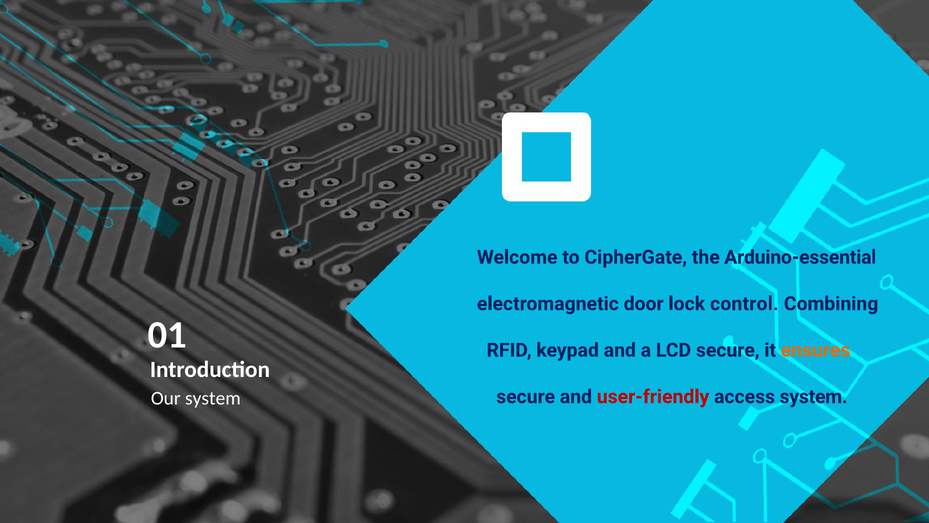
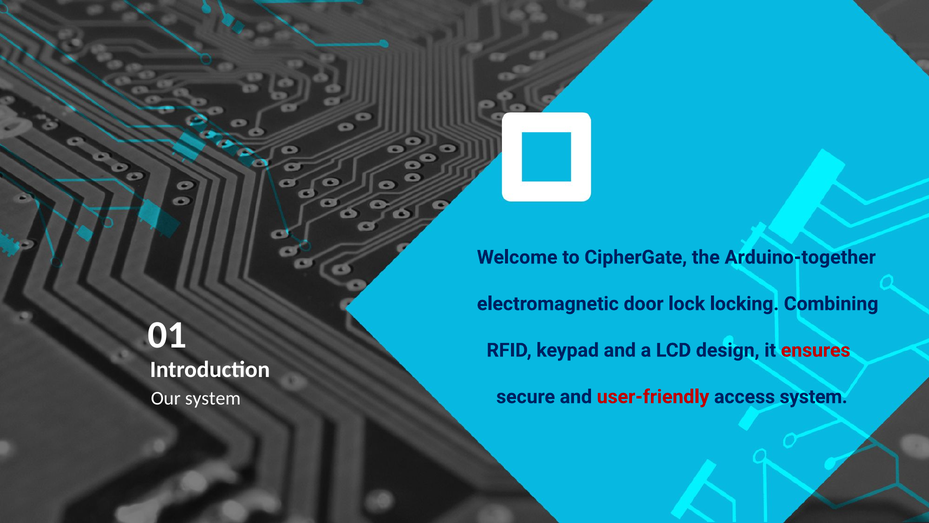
Arduino-essential: Arduino-essential -> Arduino-together
control: control -> locking
LCD secure: secure -> design
ensures colour: orange -> red
